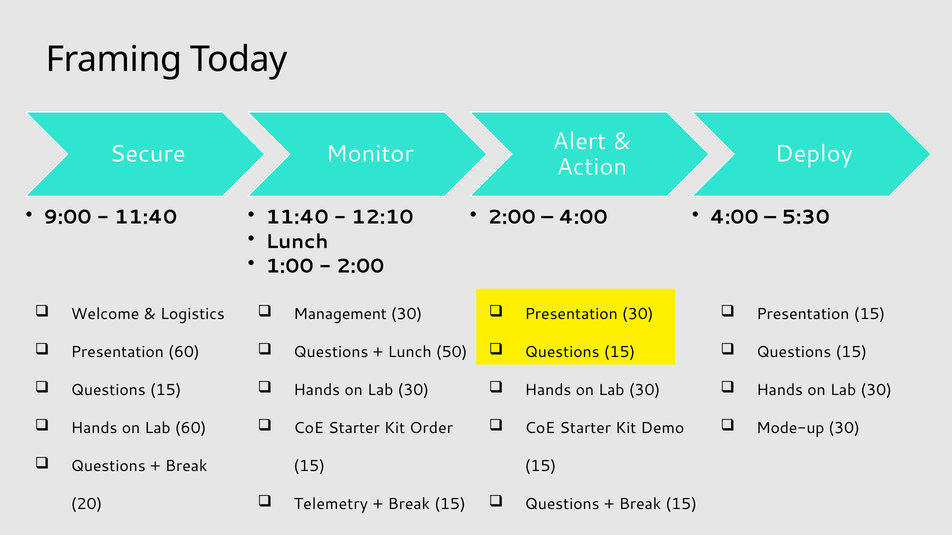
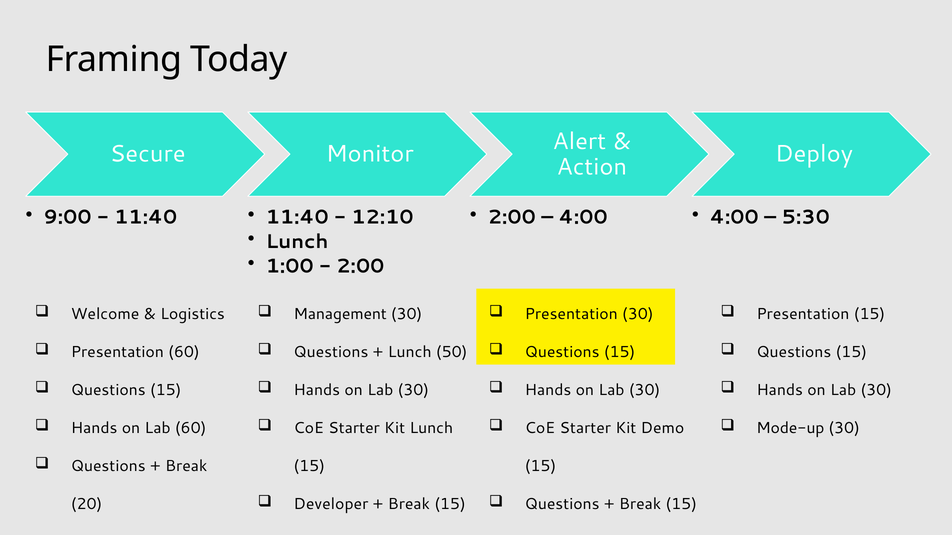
Kit Order: Order -> Lunch
Telemetry: Telemetry -> Developer
